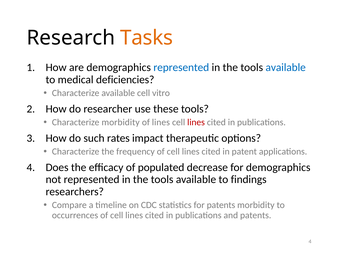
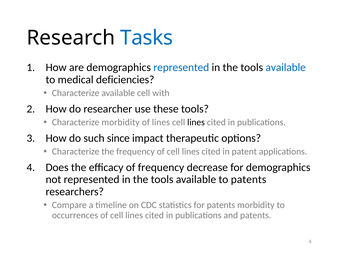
Tasks colour: orange -> blue
vitro: vitro -> with
lines at (196, 123) colour: red -> black
rates: rates -> since
of populated: populated -> frequency
to findings: findings -> patents
